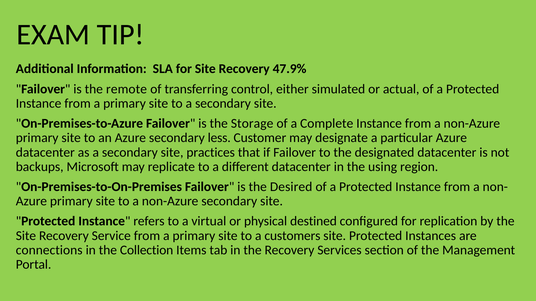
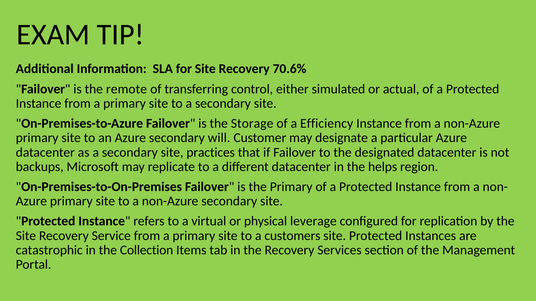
47.9%: 47.9% -> 70.6%
Complete: Complete -> Efficiency
less: less -> will
using: using -> helps
the Desired: Desired -> Primary
destined: destined -> leverage
connections: connections -> catastrophic
